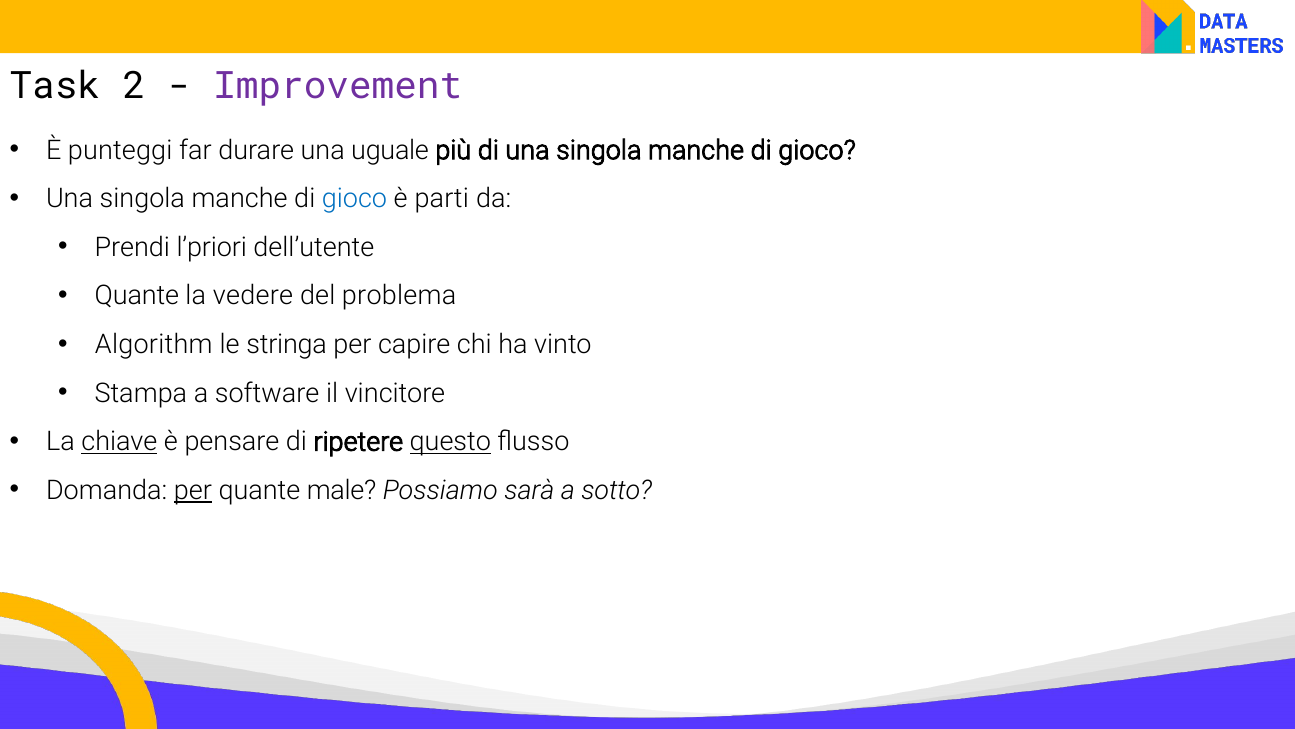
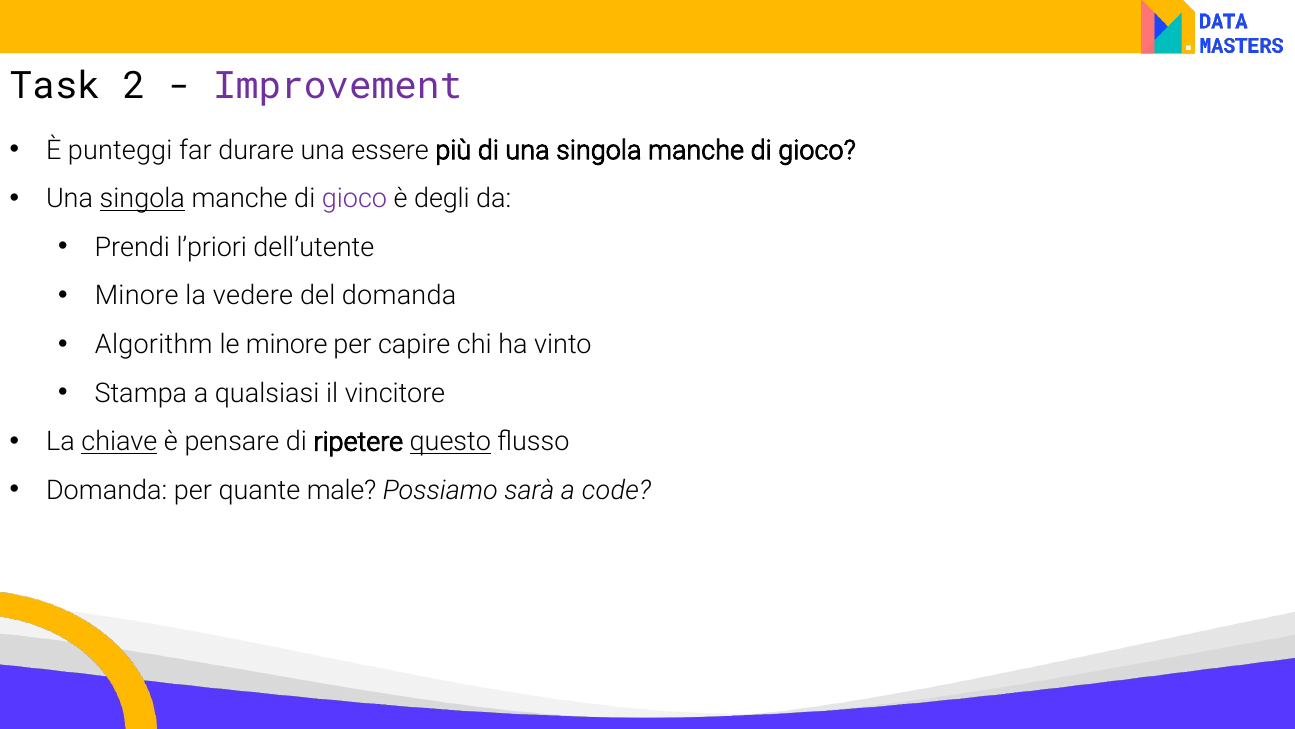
uguale: uguale -> essere
singola at (142, 199) underline: none -> present
gioco at (354, 199) colour: blue -> purple
parti: parti -> degli
Quante at (137, 296): Quante -> Minore
del problema: problema -> domanda
le stringa: stringa -> minore
software: software -> qualsiasi
per at (193, 490) underline: present -> none
sotto: sotto -> code
